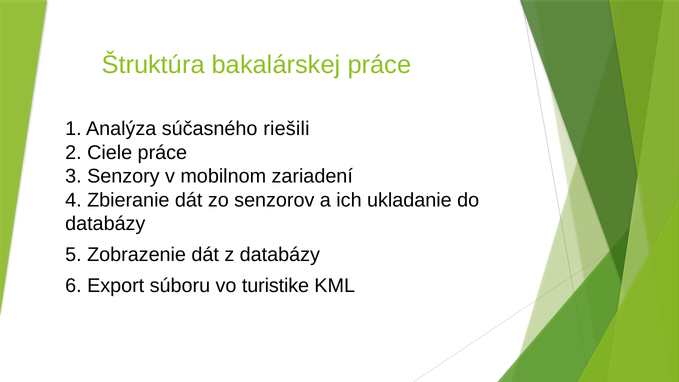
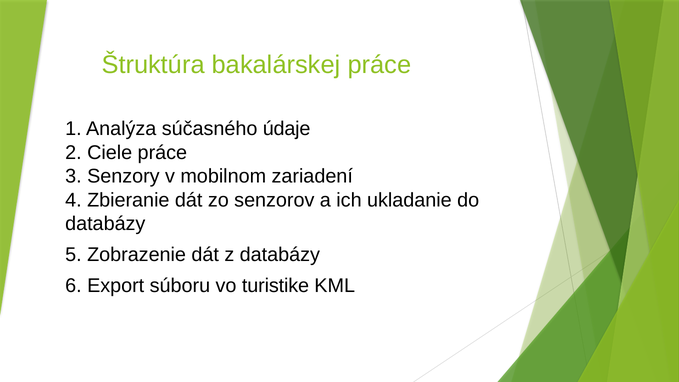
riešili: riešili -> údaje
